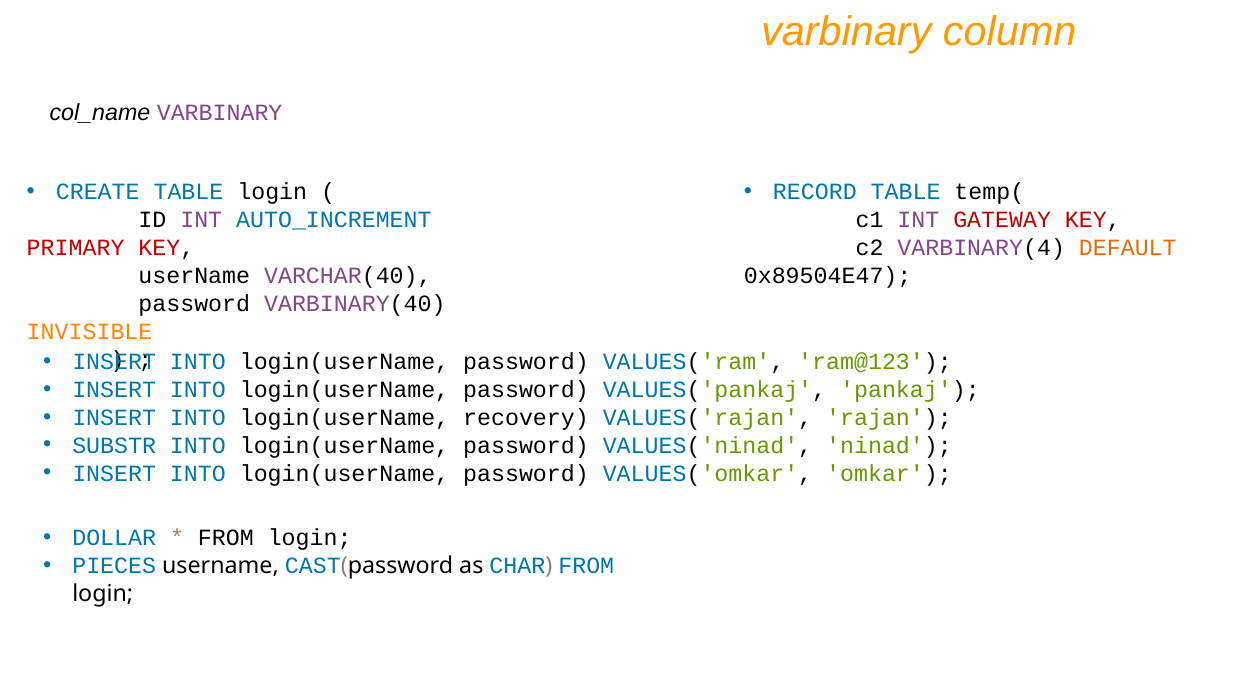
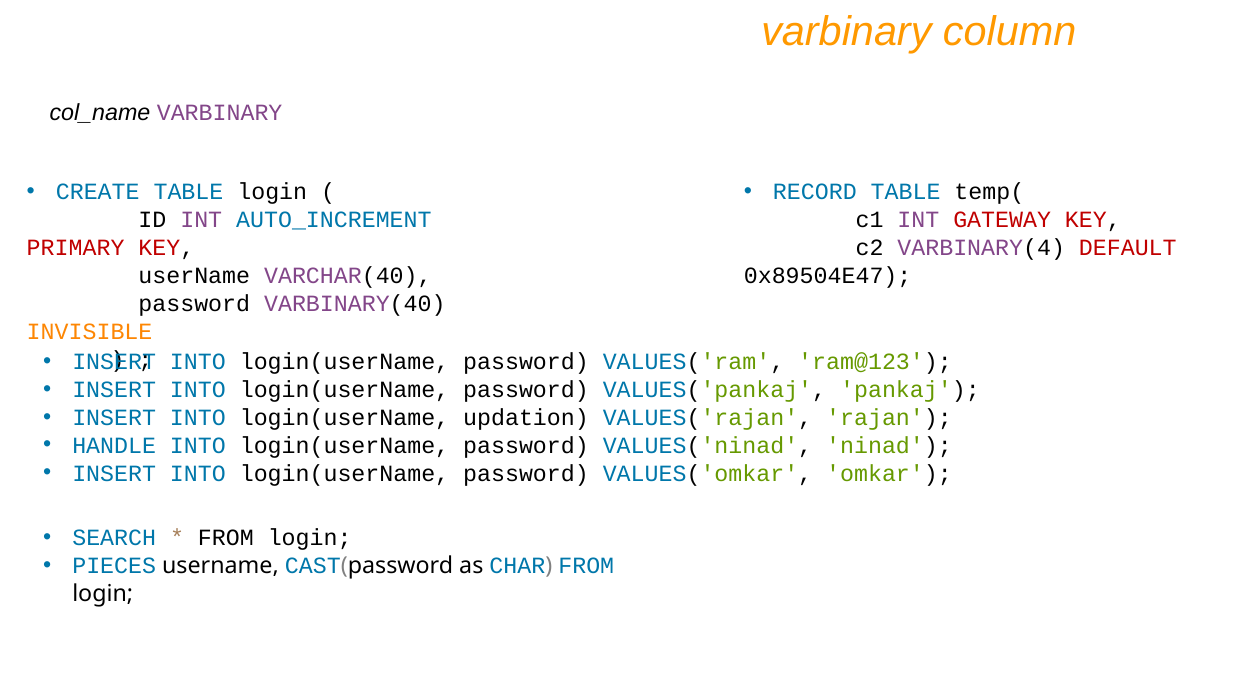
DEFAULT colour: orange -> red
recovery: recovery -> updation
SUBSTR: SUBSTR -> HANDLE
DOLLAR: DOLLAR -> SEARCH
